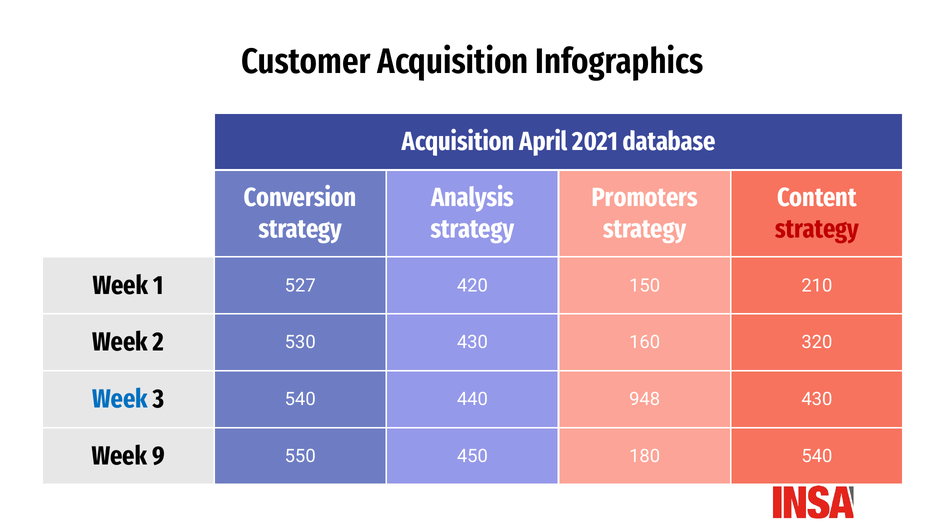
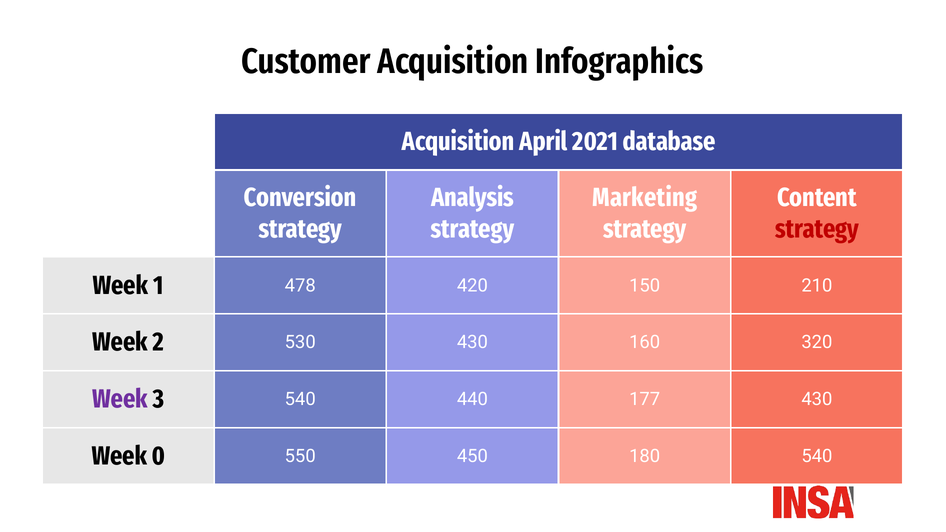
Promoters: Promoters -> Marketing
527: 527 -> 478
Week at (120, 399) colour: blue -> purple
948: 948 -> 177
9: 9 -> 0
